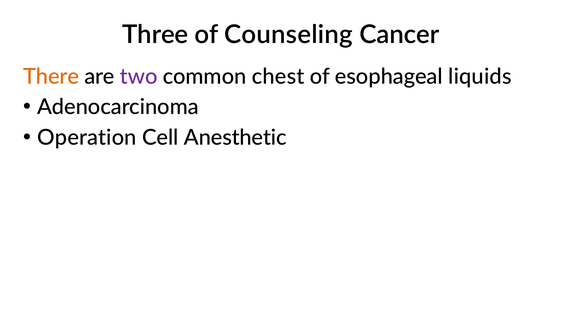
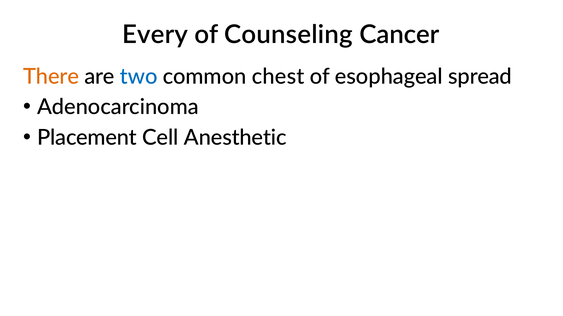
Three: Three -> Every
two colour: purple -> blue
liquids: liquids -> spread
Operation: Operation -> Placement
